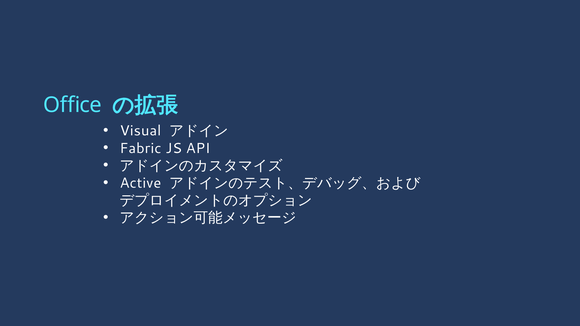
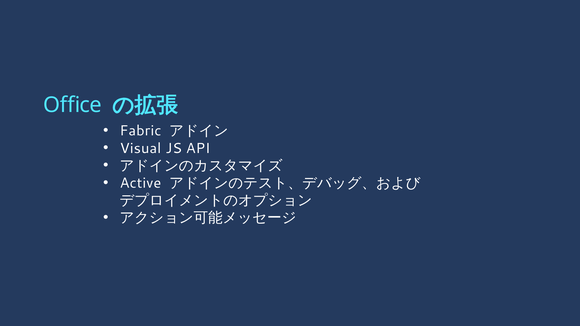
Visual: Visual -> Fabric
Fabric: Fabric -> Visual
